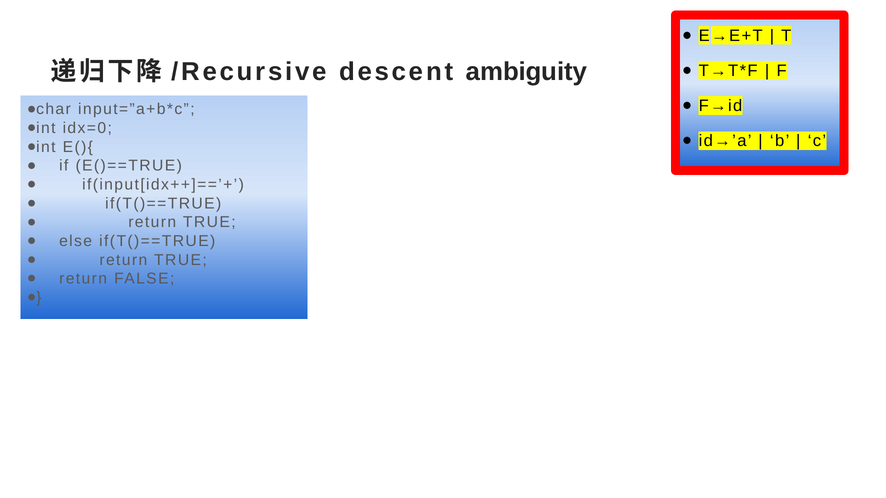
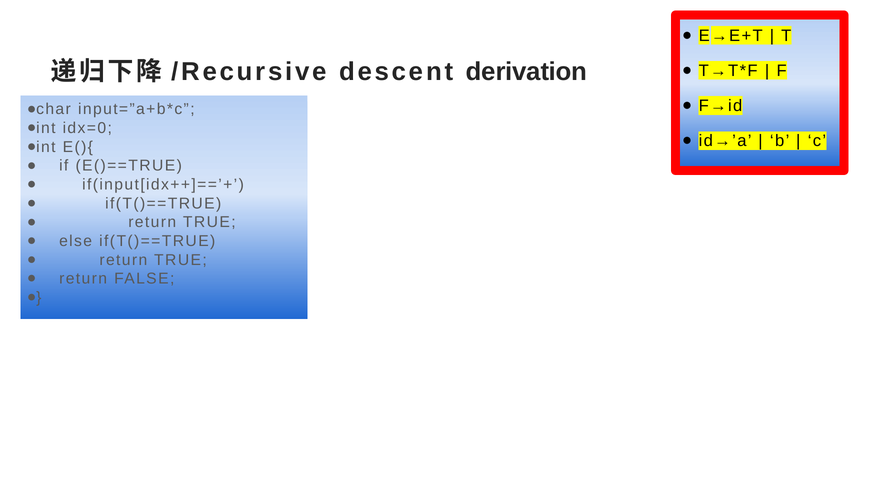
ambiguity: ambiguity -> derivation
